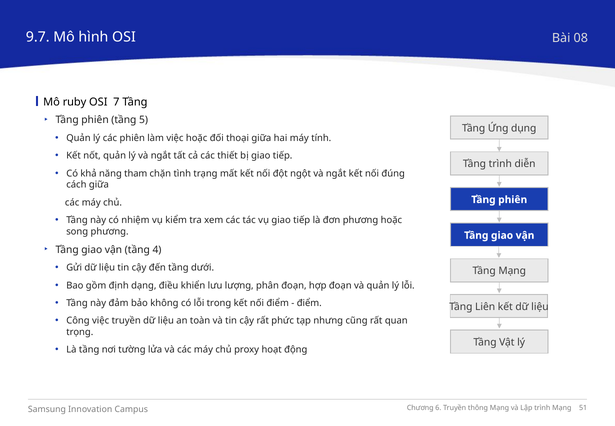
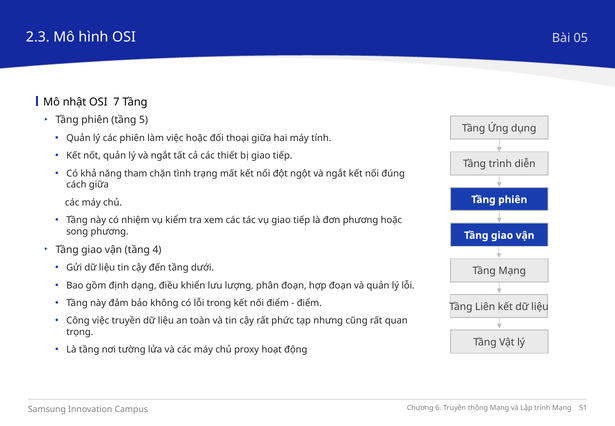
9.7: 9.7 -> 2.3
08: 08 -> 05
ruby: ruby -> nhật
